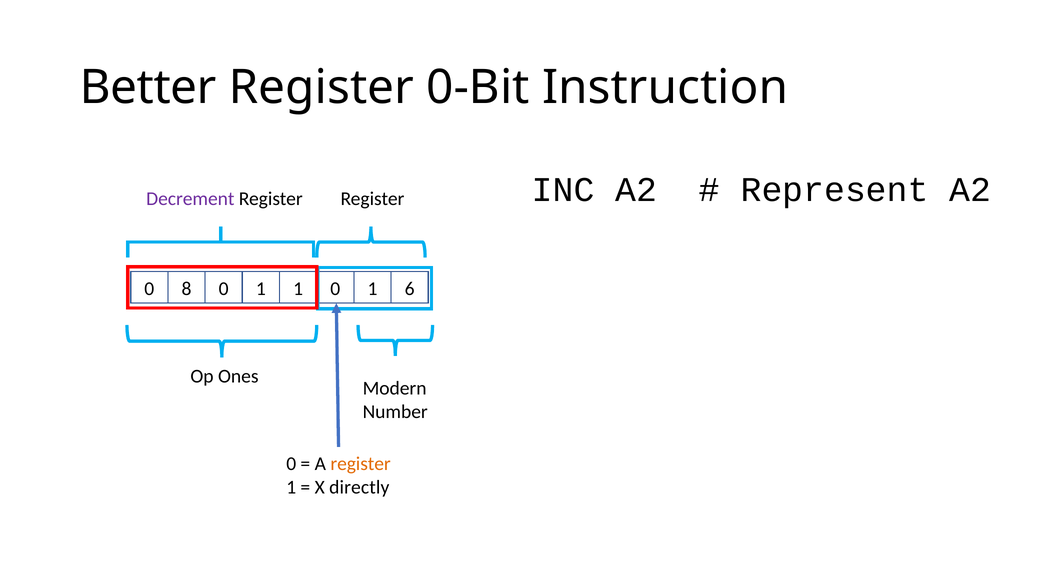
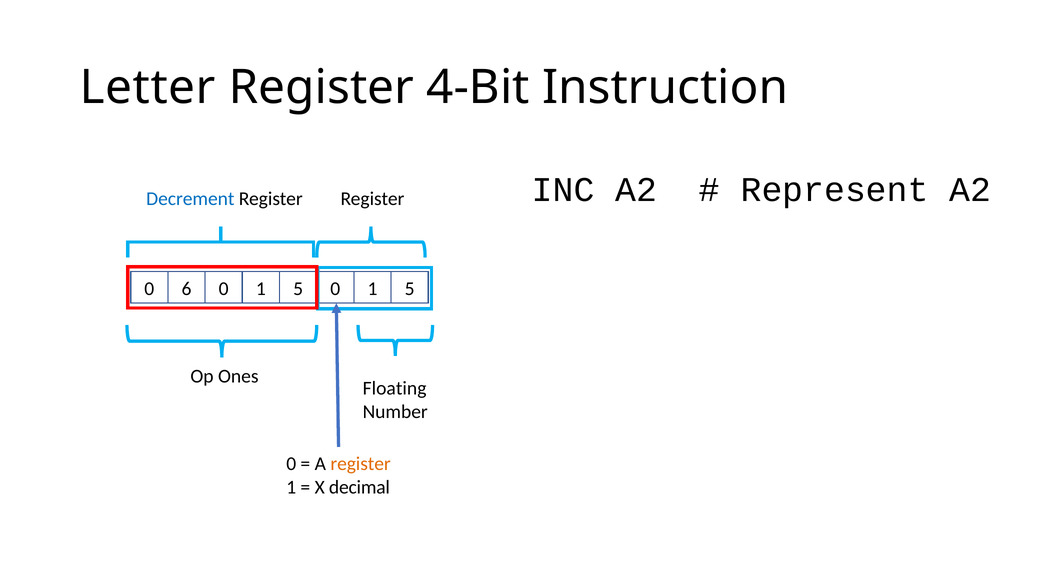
Better: Better -> Letter
0-Bit: 0-Bit -> 4-Bit
Decrement colour: purple -> blue
8: 8 -> 6
1 at (298, 289): 1 -> 5
6 at (410, 289): 6 -> 5
Modern: Modern -> Floating
directly: directly -> decimal
